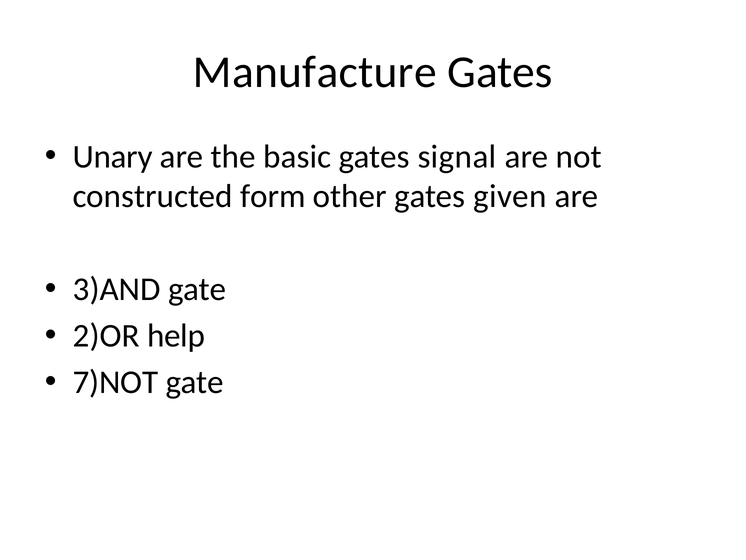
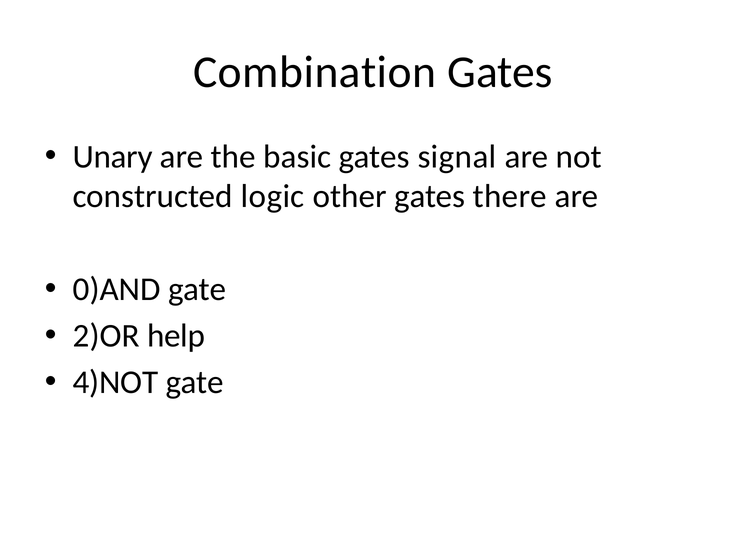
Manufacture: Manufacture -> Combination
form: form -> logic
given: given -> there
3)AND: 3)AND -> 0)AND
7)NOT: 7)NOT -> 4)NOT
